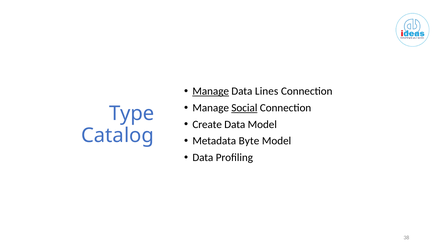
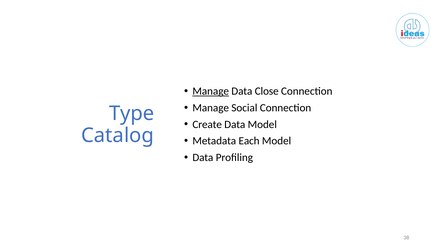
Lines: Lines -> Close
Social underline: present -> none
Byte: Byte -> Each
